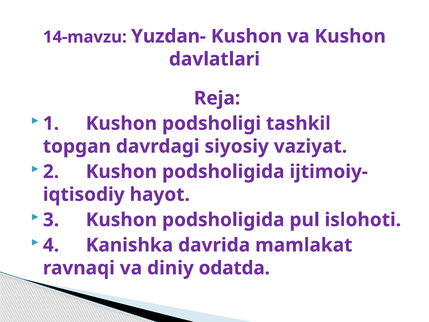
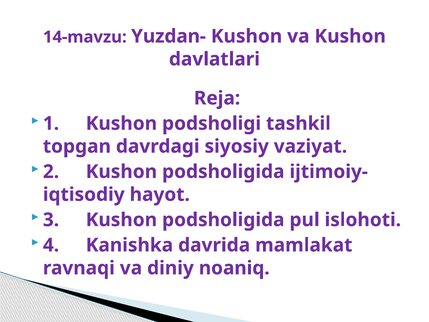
odatda: odatda -> noaniq
